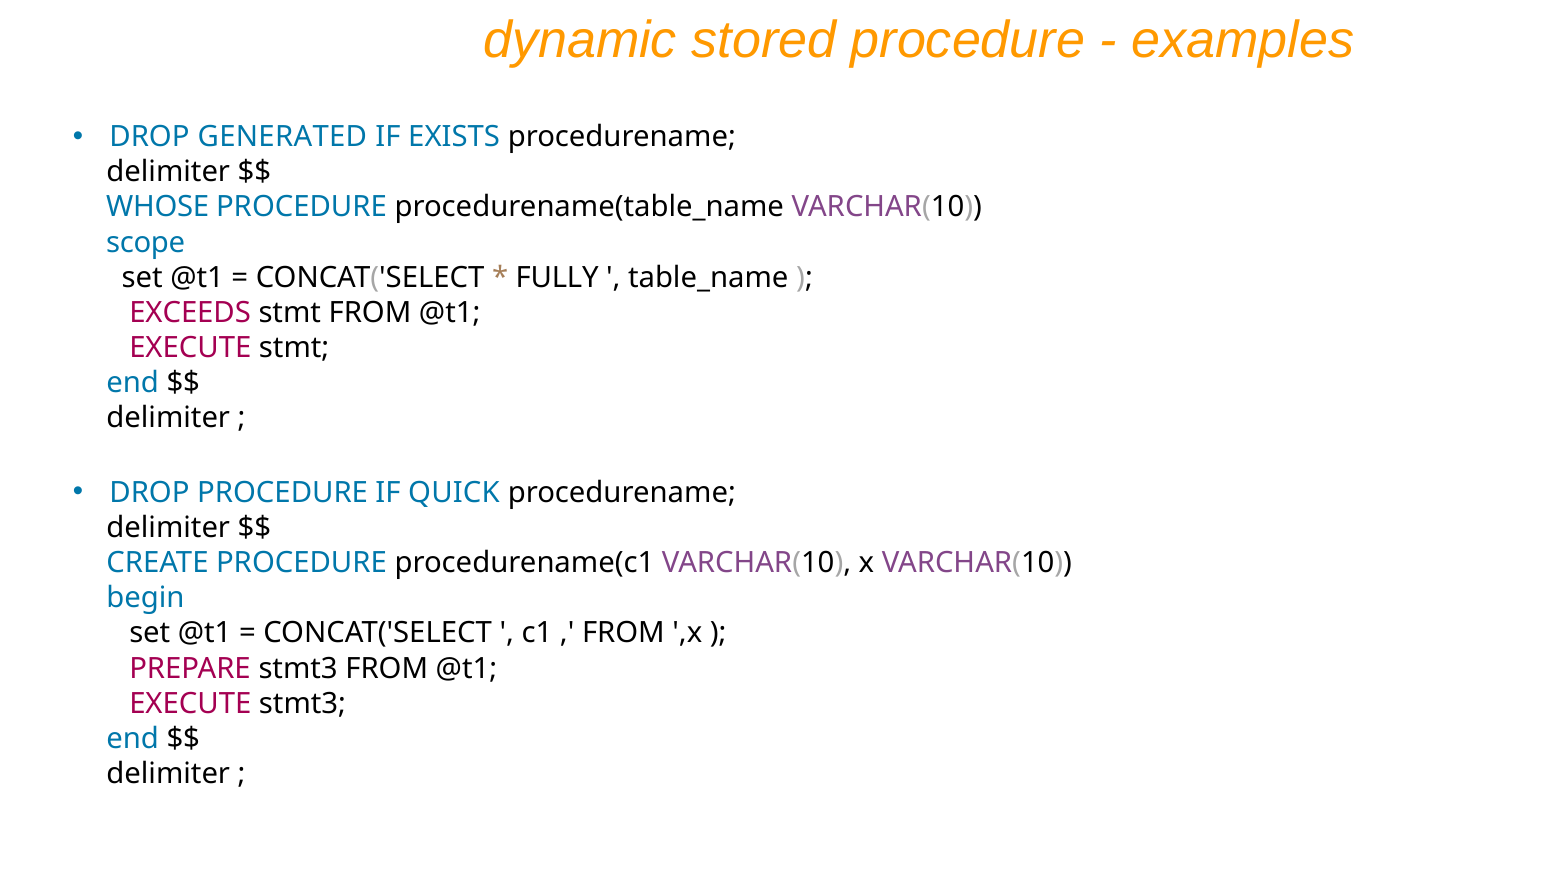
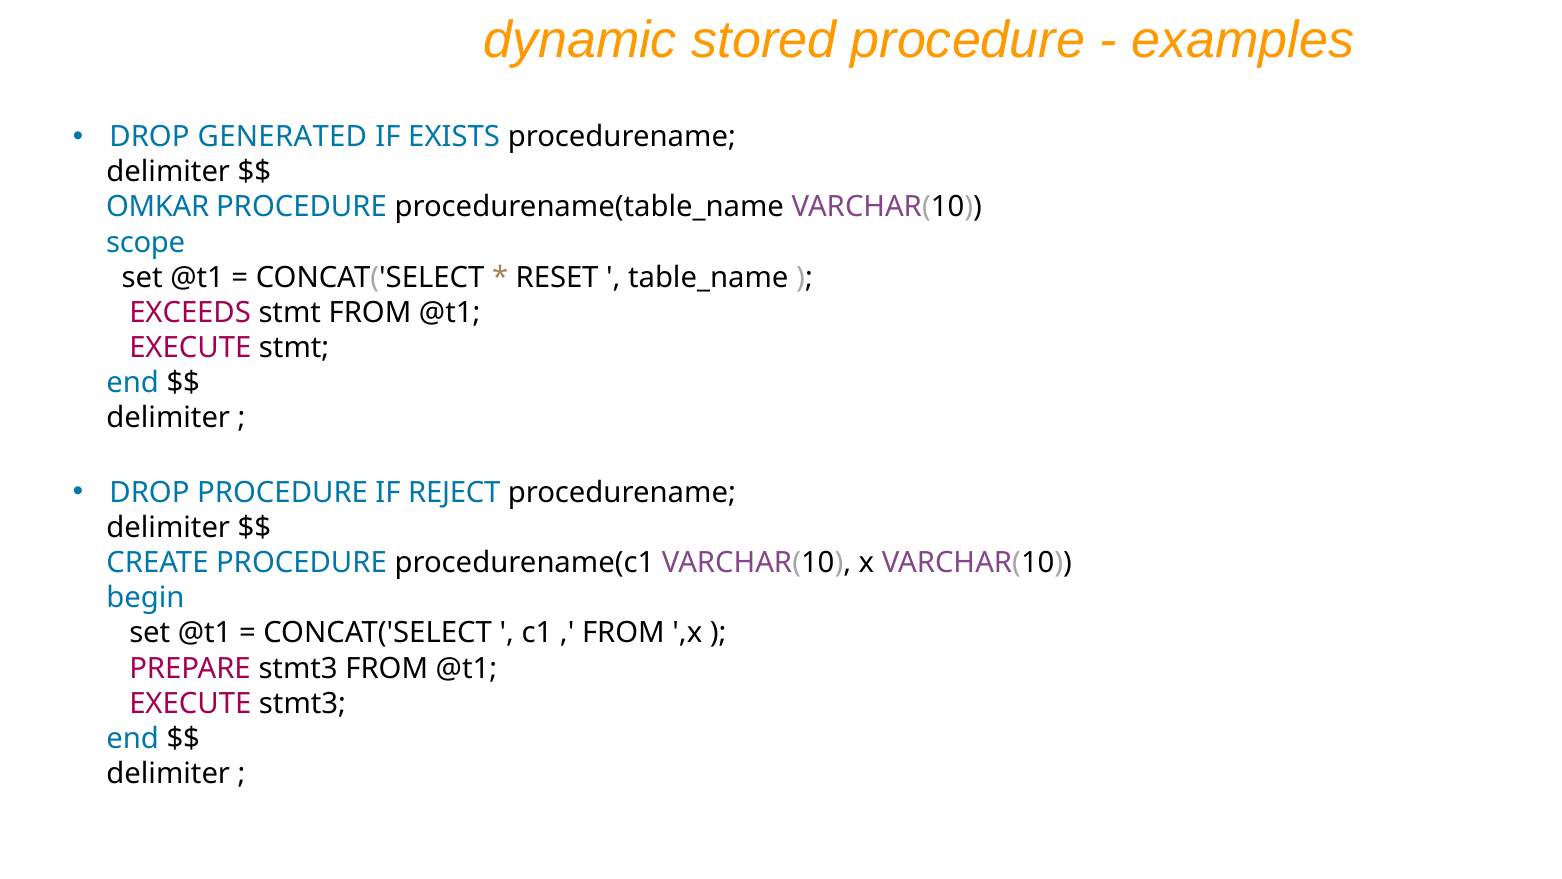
WHOSE: WHOSE -> OMKAR
FULLY: FULLY -> RESET
QUICK: QUICK -> REJECT
